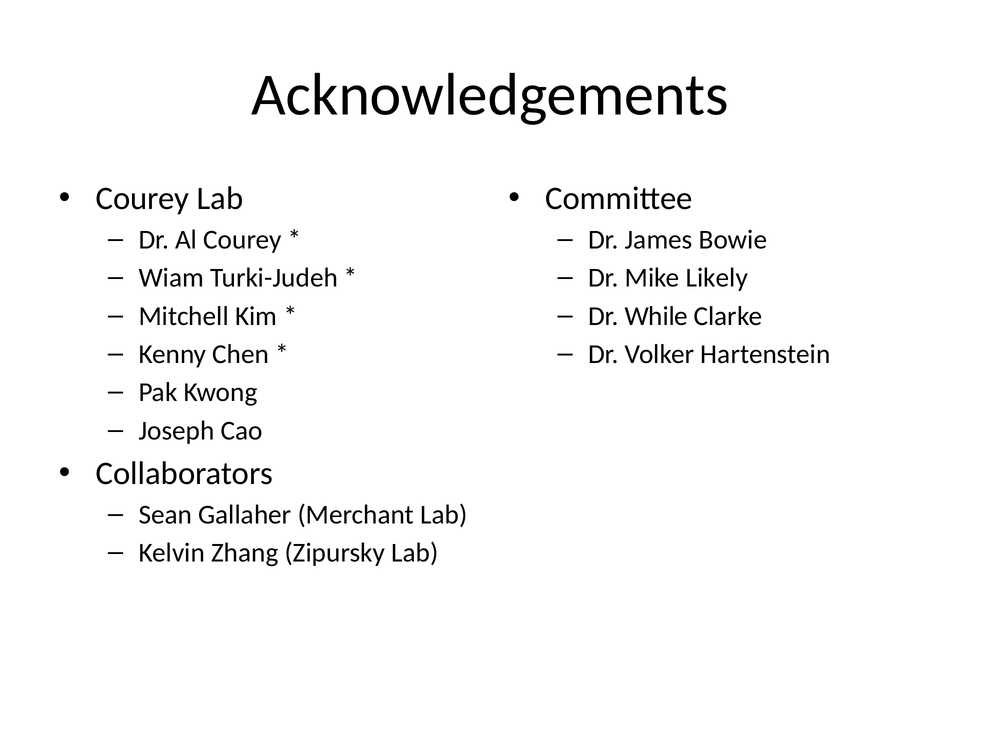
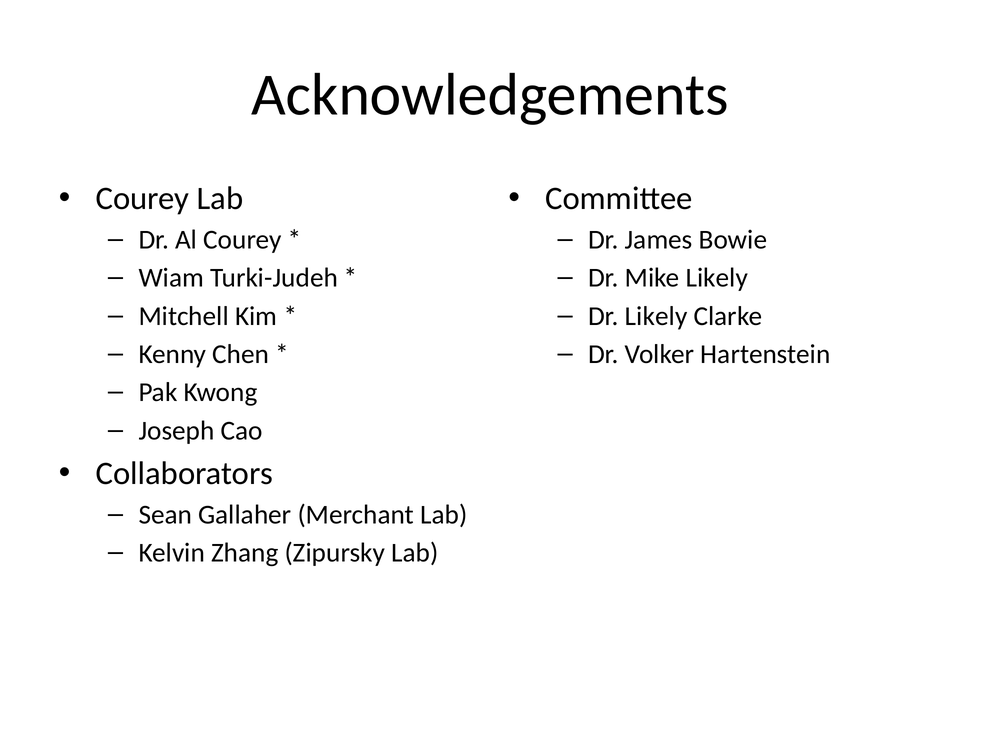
Dr While: While -> Likely
